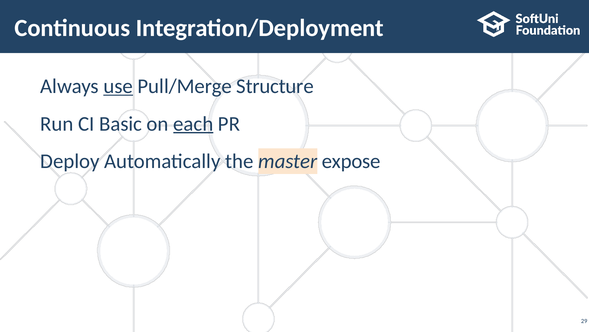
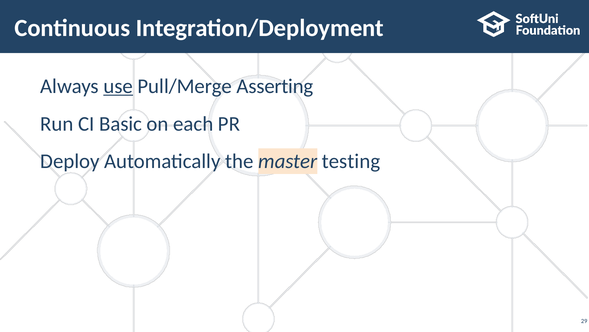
Structure: Structure -> Asserting
each underline: present -> none
expose: expose -> testing
